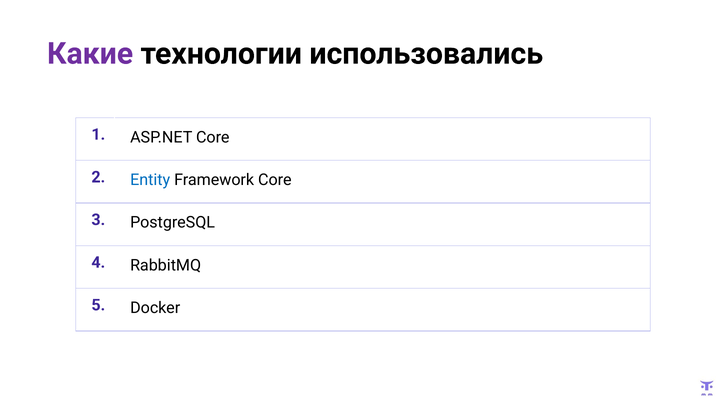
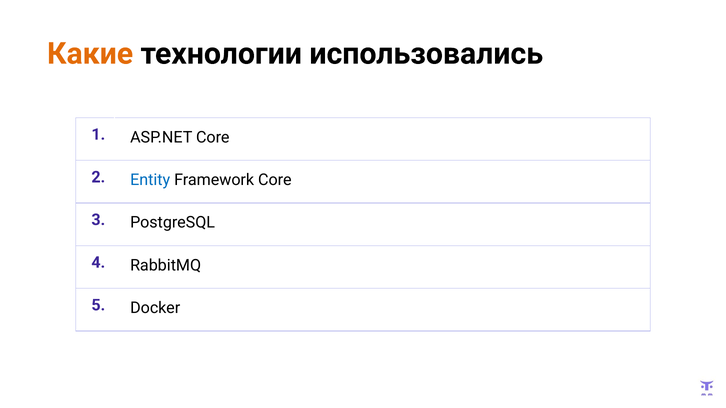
Какие colour: purple -> orange
